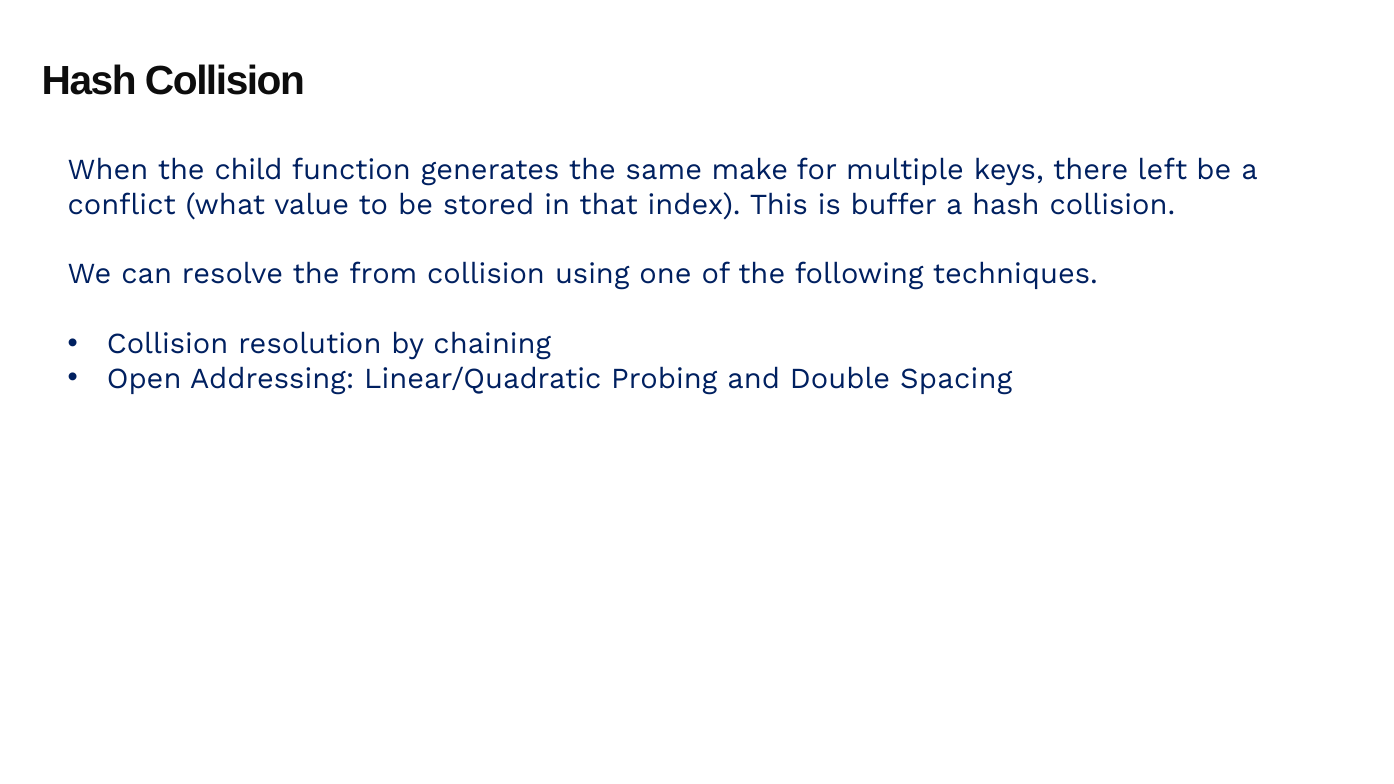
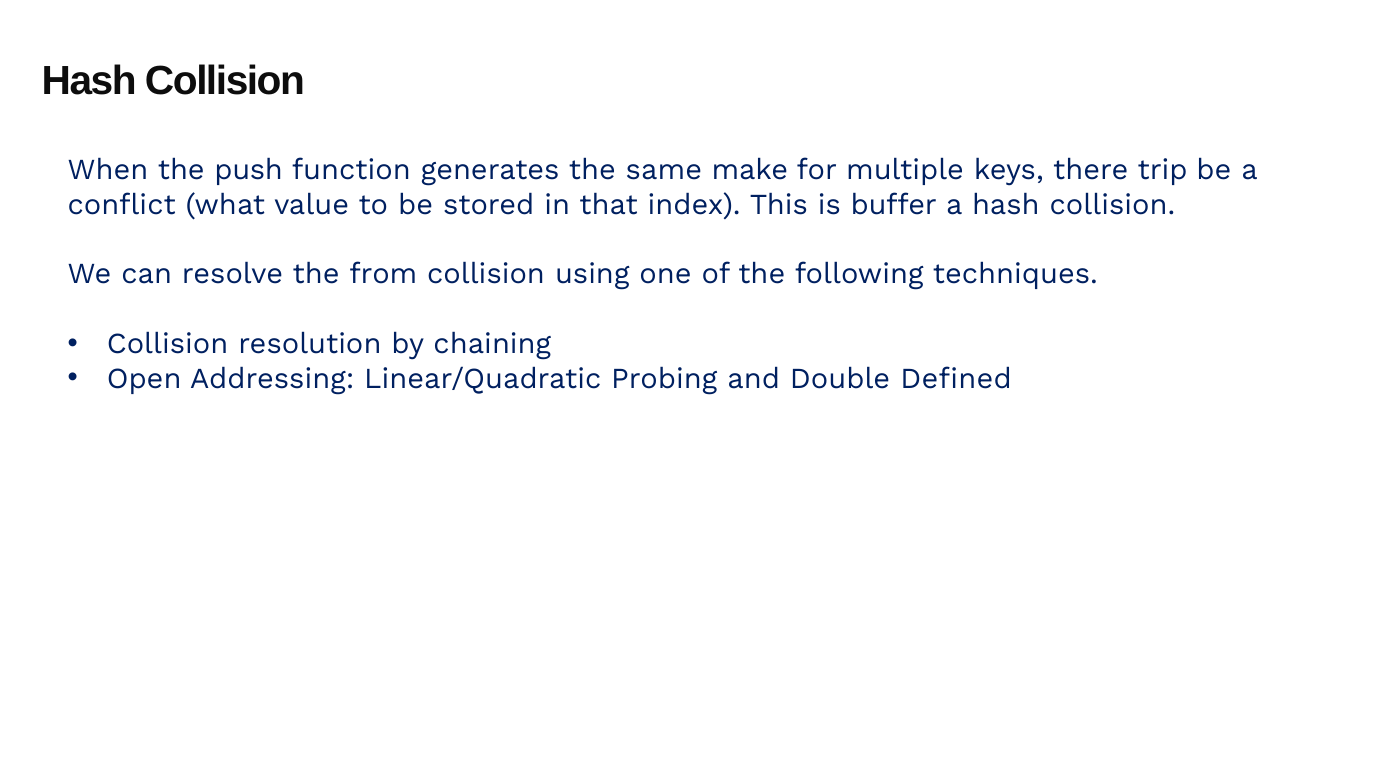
child: child -> push
left: left -> trip
Spacing: Spacing -> Defined
